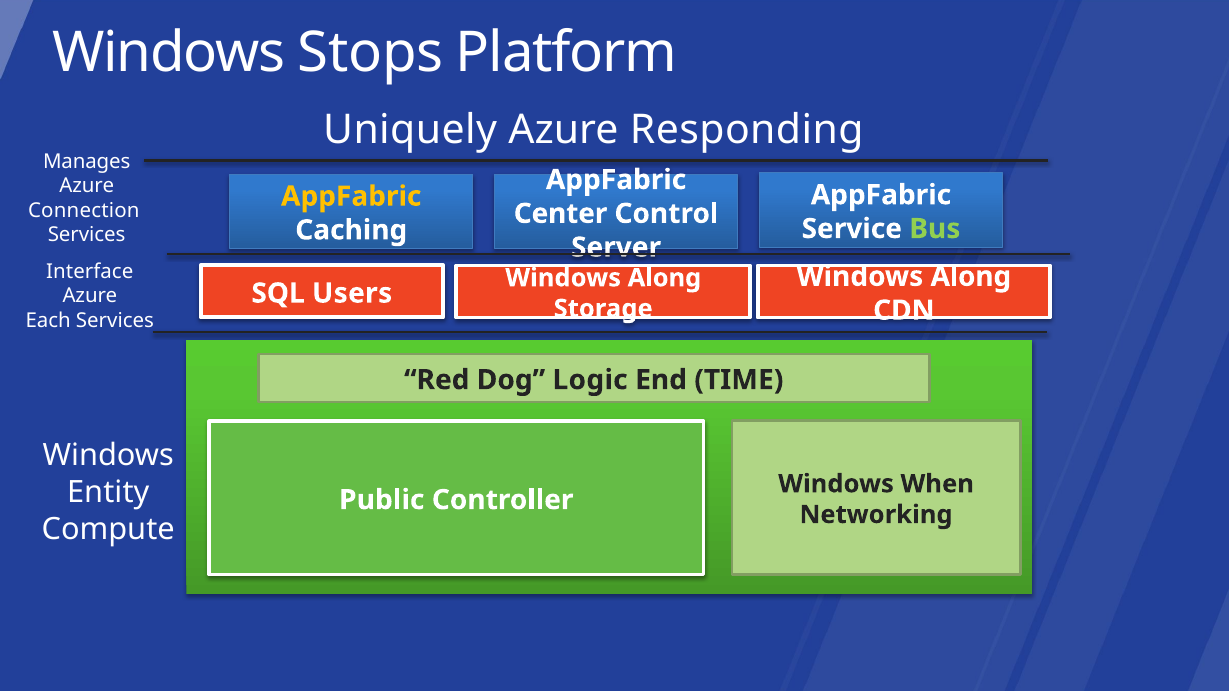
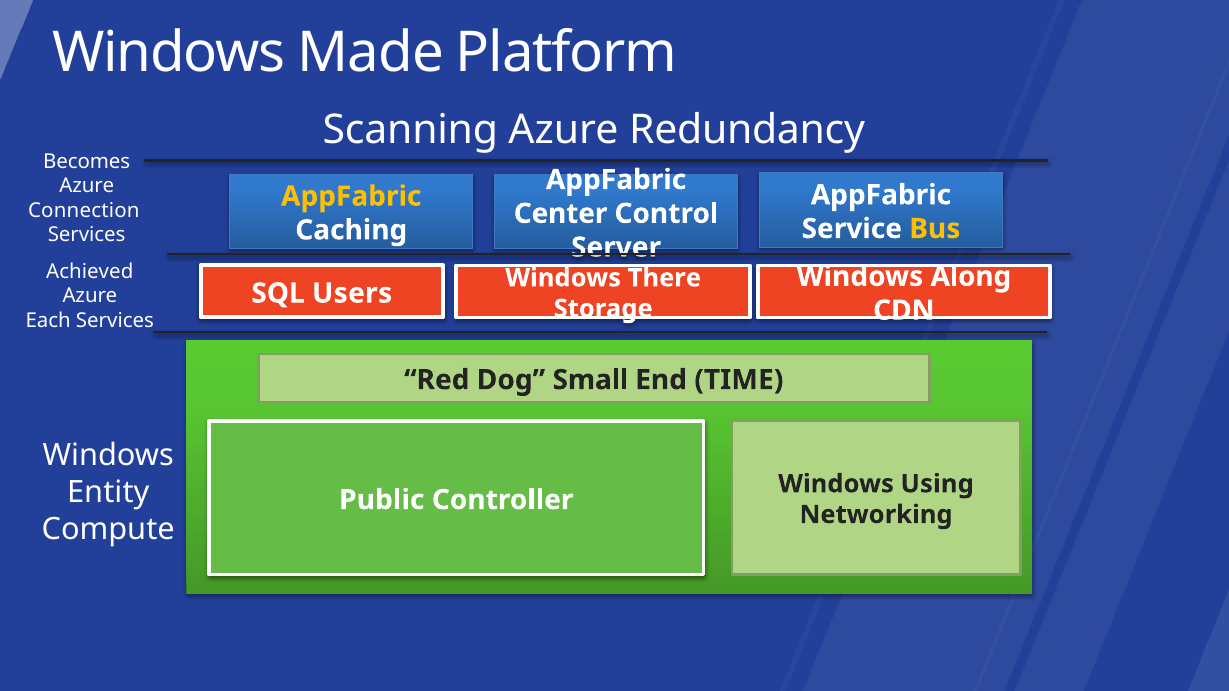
Stops: Stops -> Made
Uniquely: Uniquely -> Scanning
Responding: Responding -> Redundancy
Manages: Manages -> Becomes
Bus colour: light green -> yellow
Interface: Interface -> Achieved
Along at (664, 278): Along -> There
Logic: Logic -> Small
When: When -> Using
